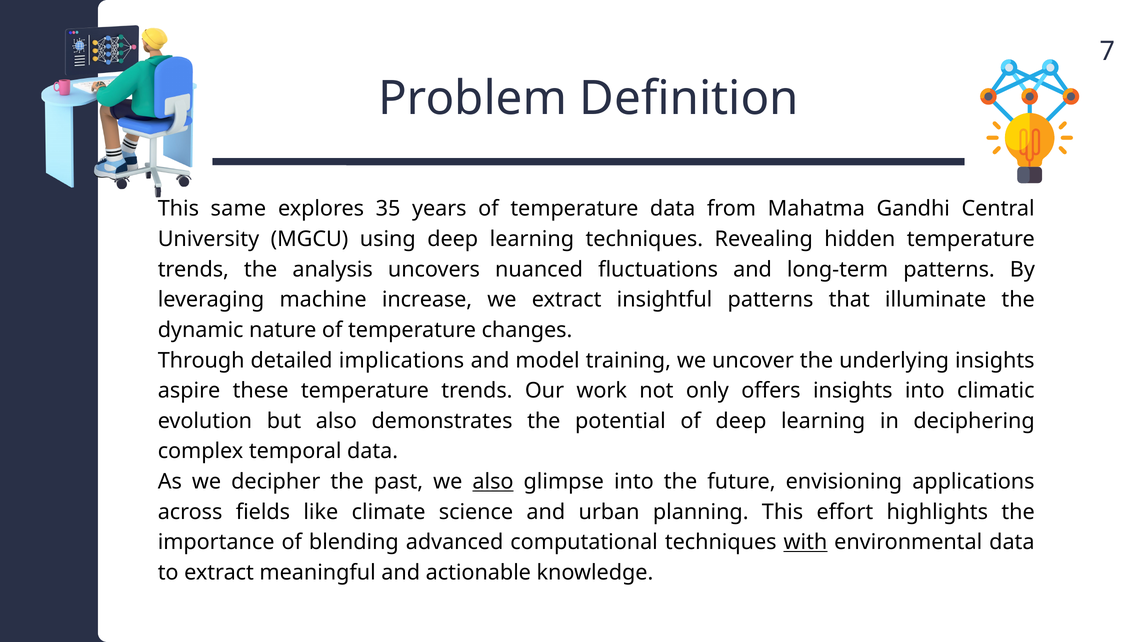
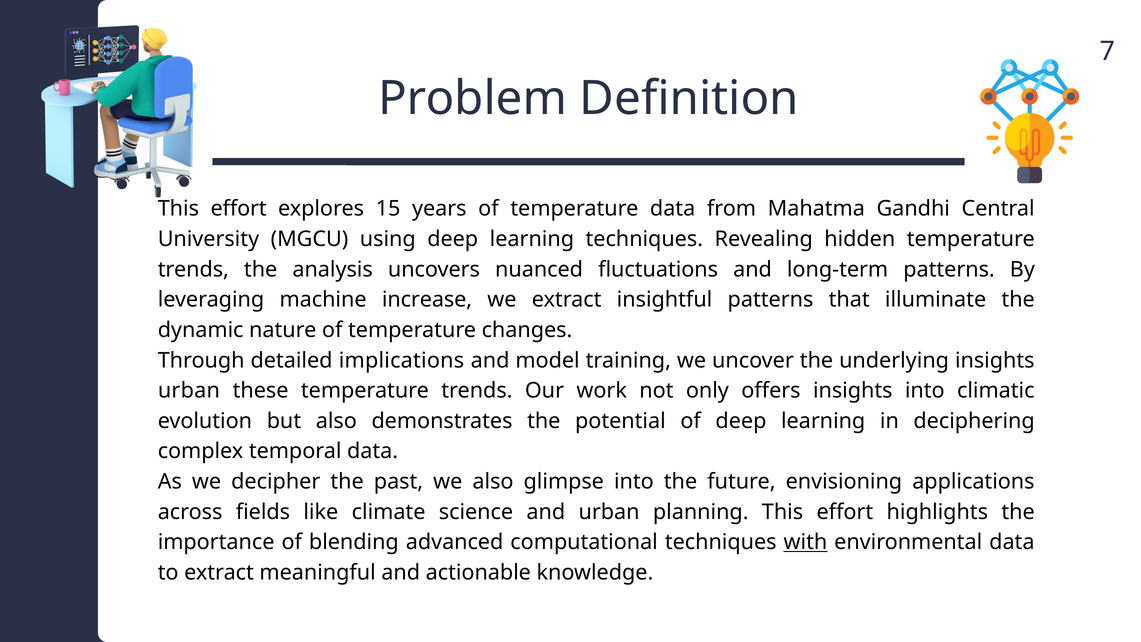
same at (238, 209): same -> effort
35: 35 -> 15
aspire at (189, 391): aspire -> urban
also at (493, 481) underline: present -> none
